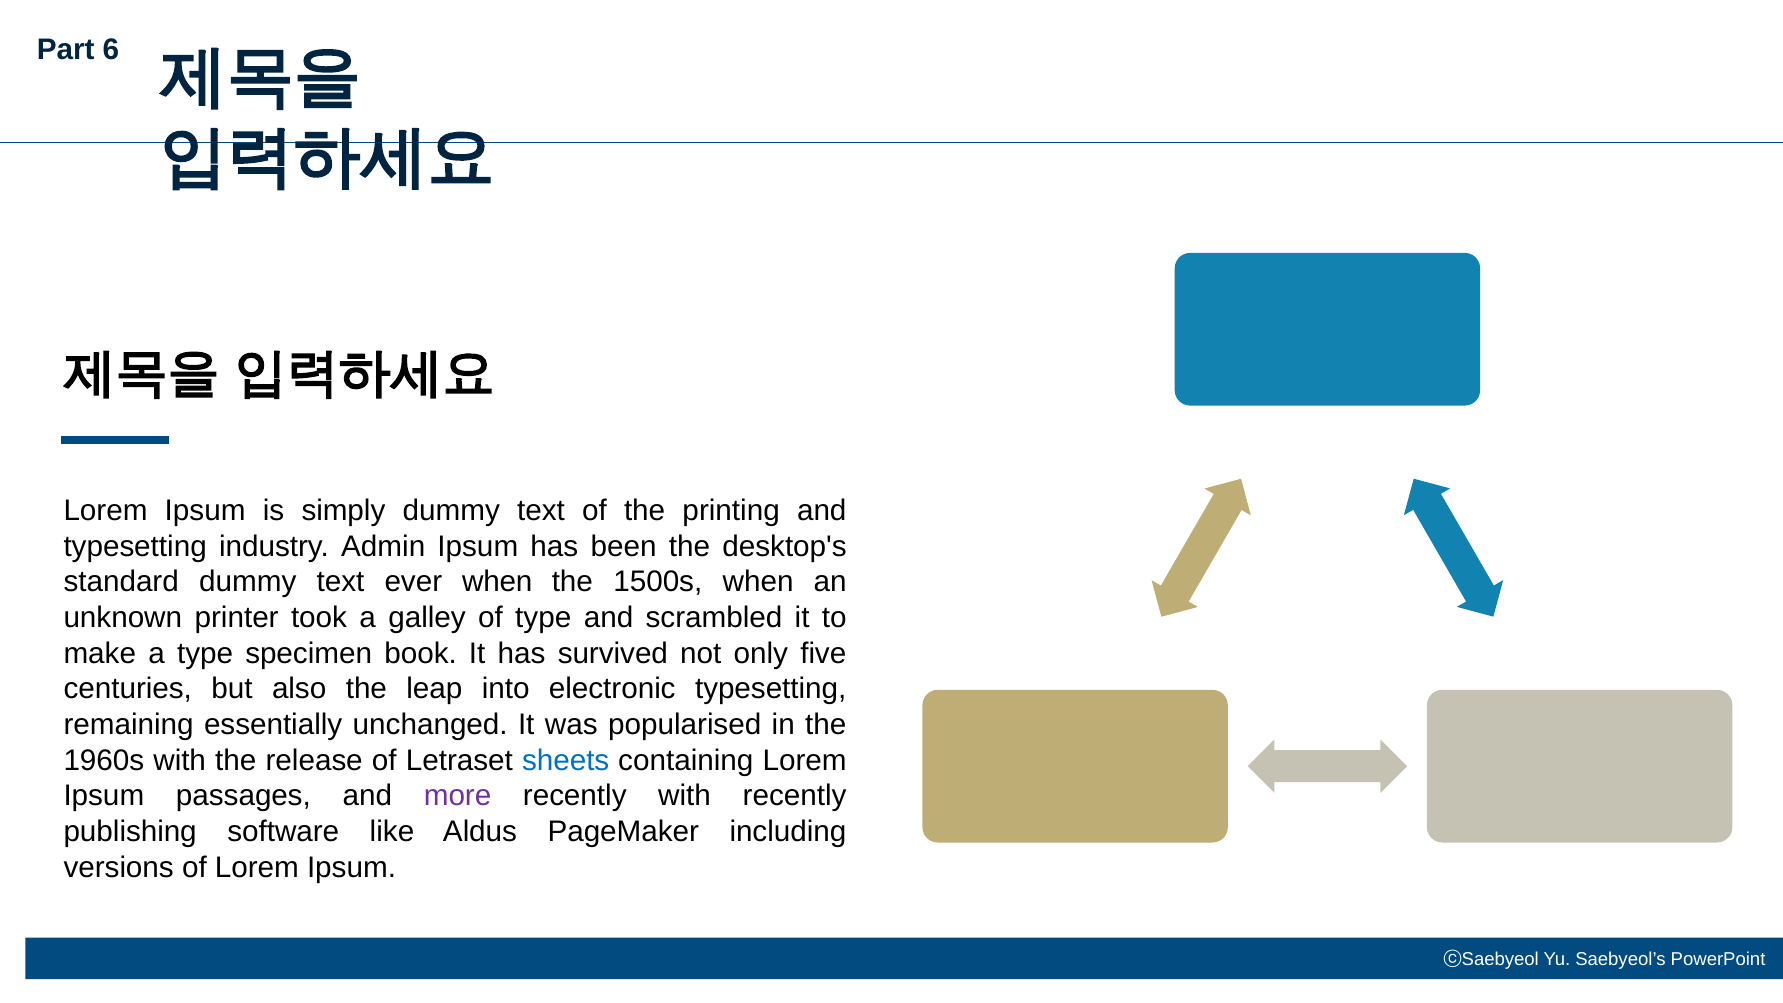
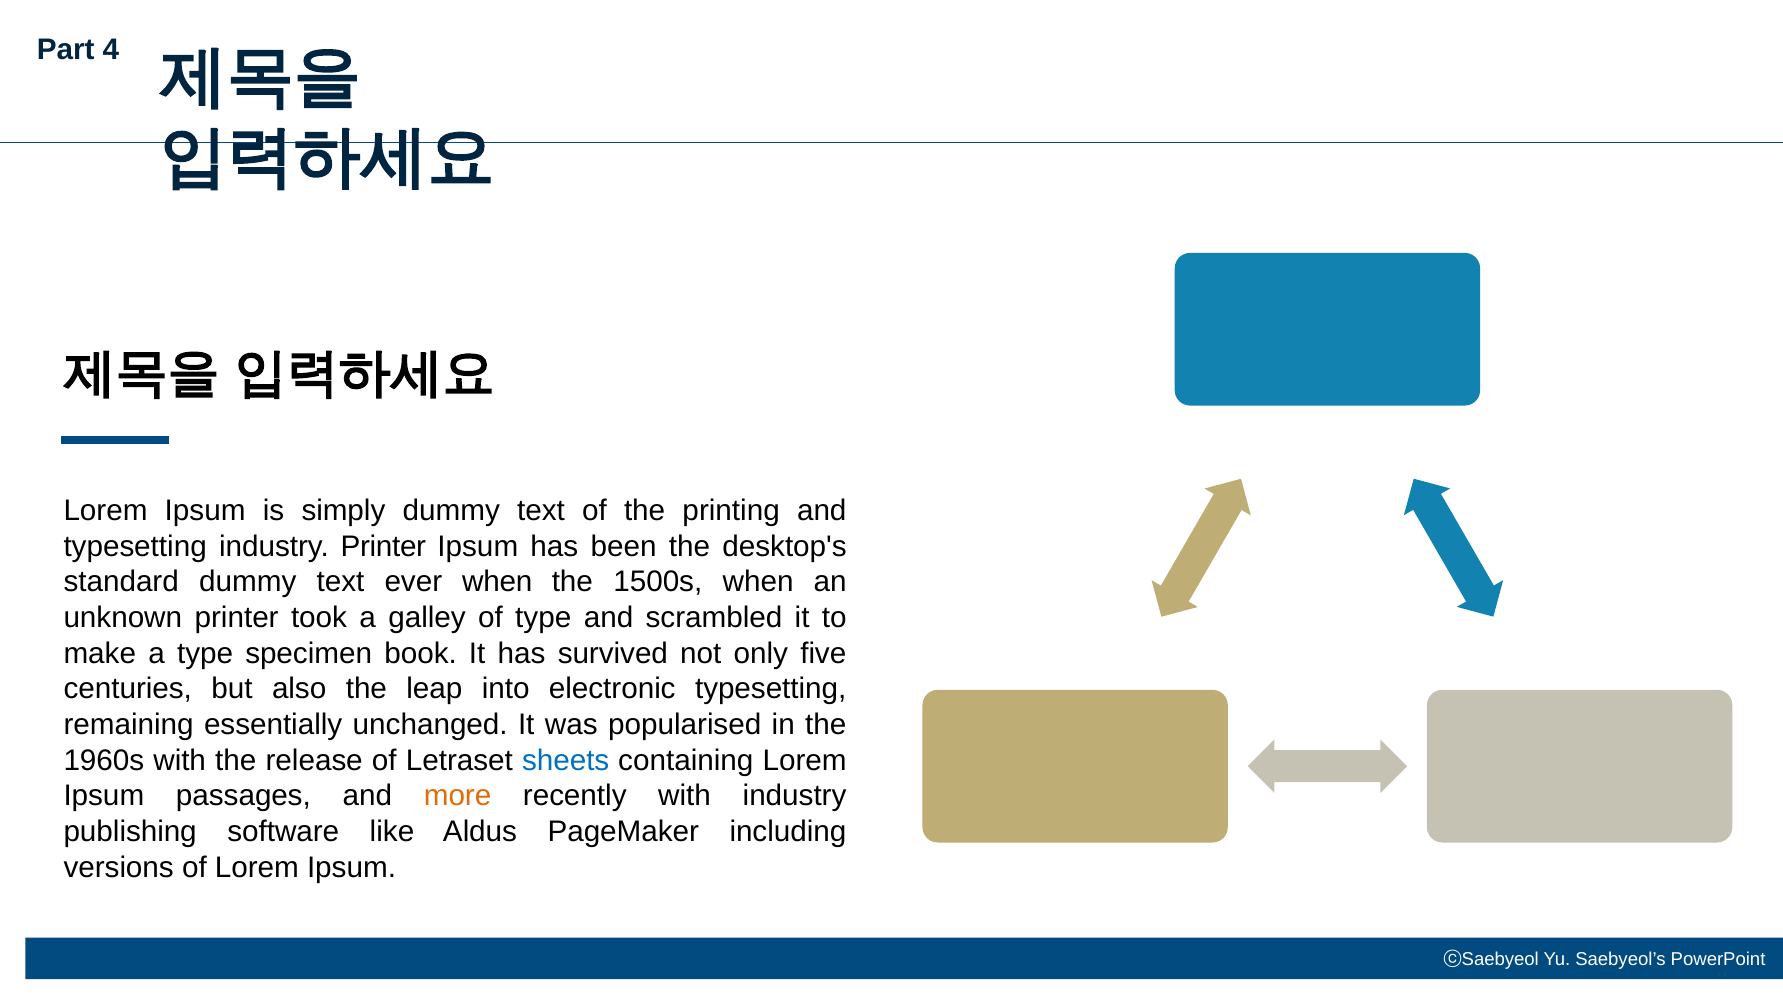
6: 6 -> 4
industry Admin: Admin -> Printer
more colour: purple -> orange
with recently: recently -> industry
